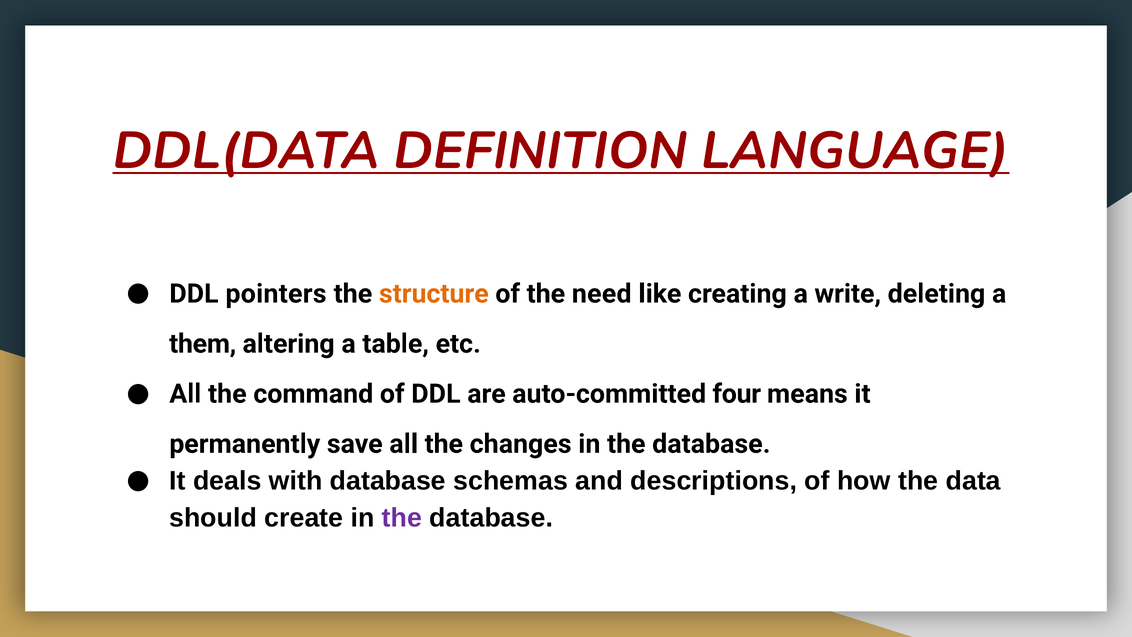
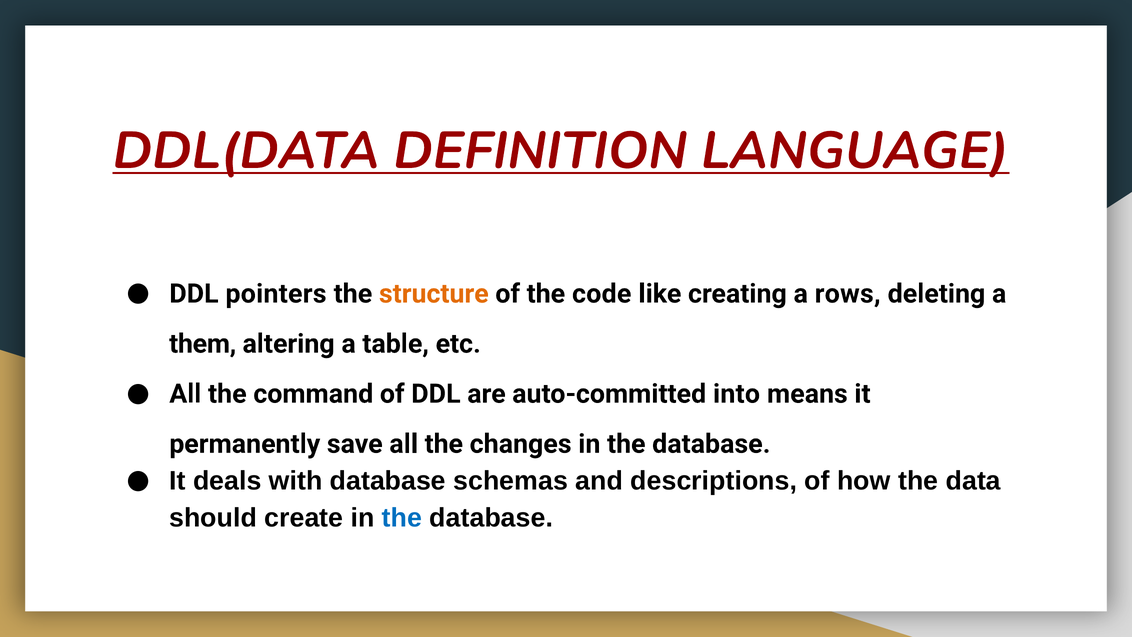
need: need -> code
write: write -> rows
four: four -> into
the at (402, 518) colour: purple -> blue
